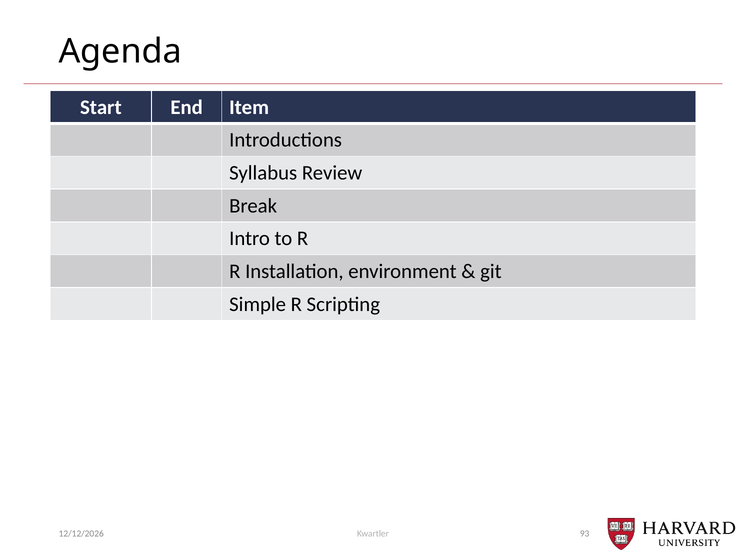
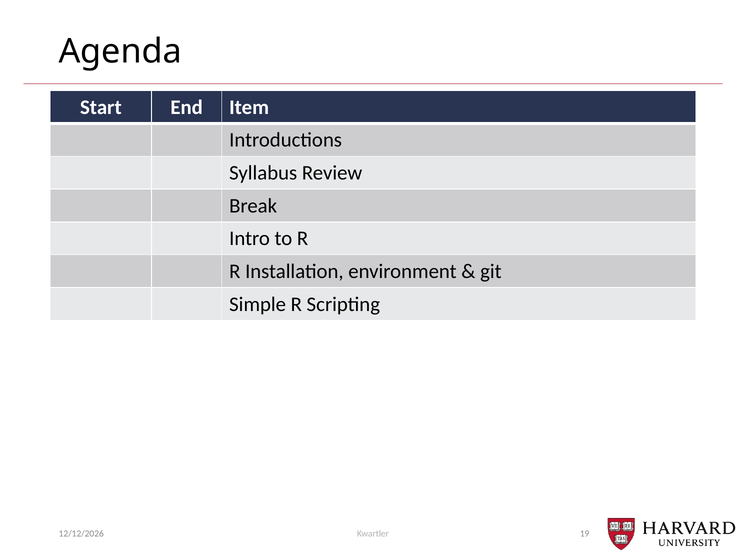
93: 93 -> 19
